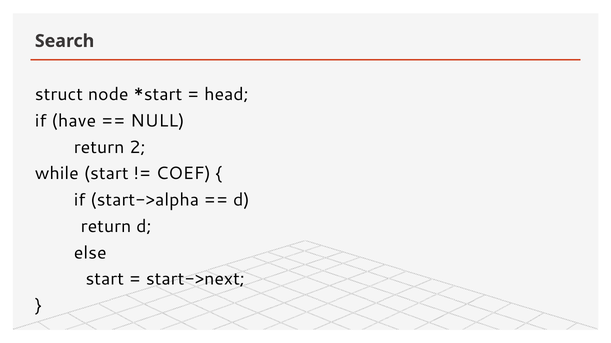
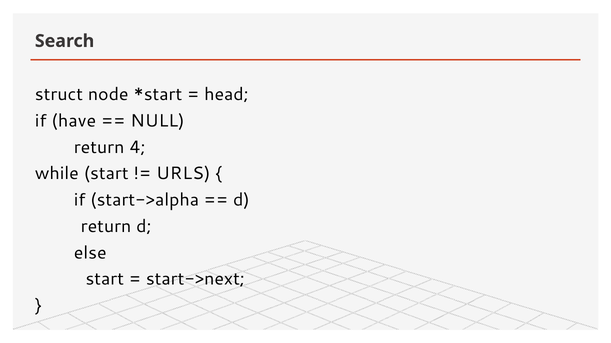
2: 2 -> 4
COEF: COEF -> URLS
